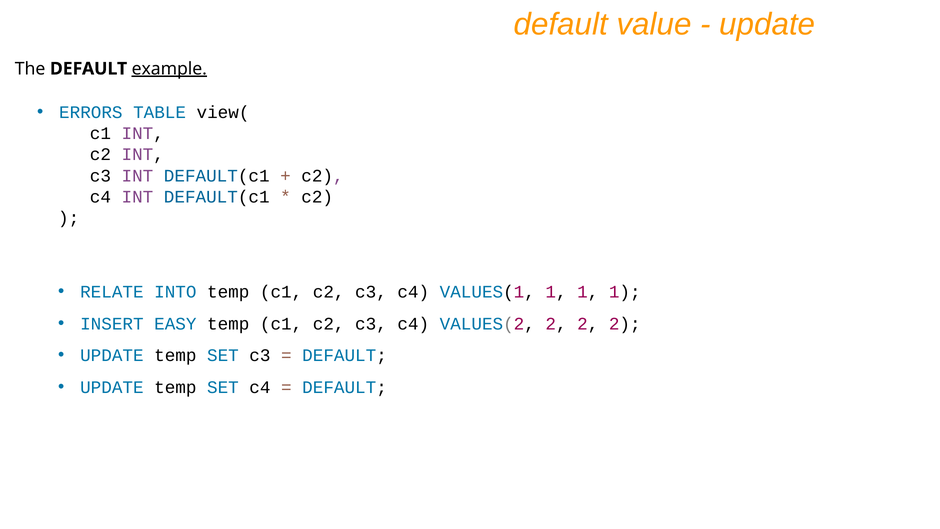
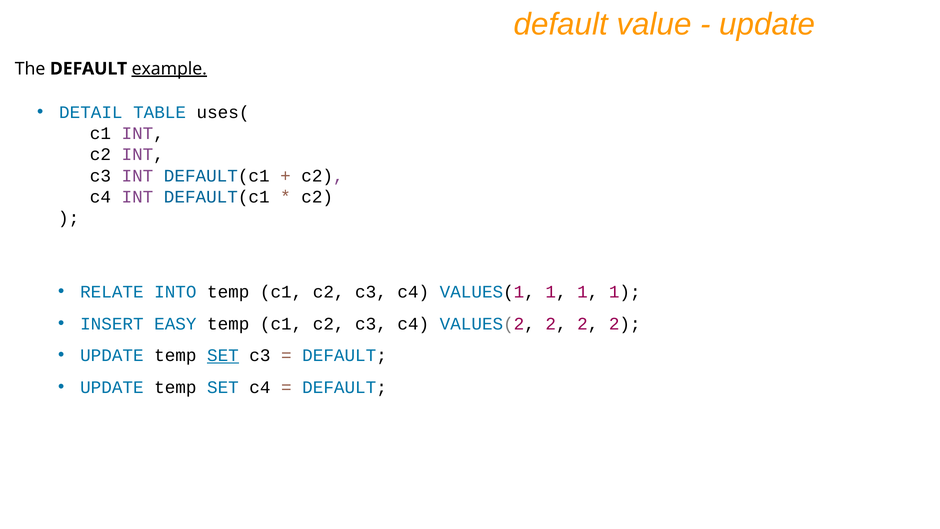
ERRORS: ERRORS -> DETAIL
view(: view( -> uses(
SET at (223, 355) underline: none -> present
